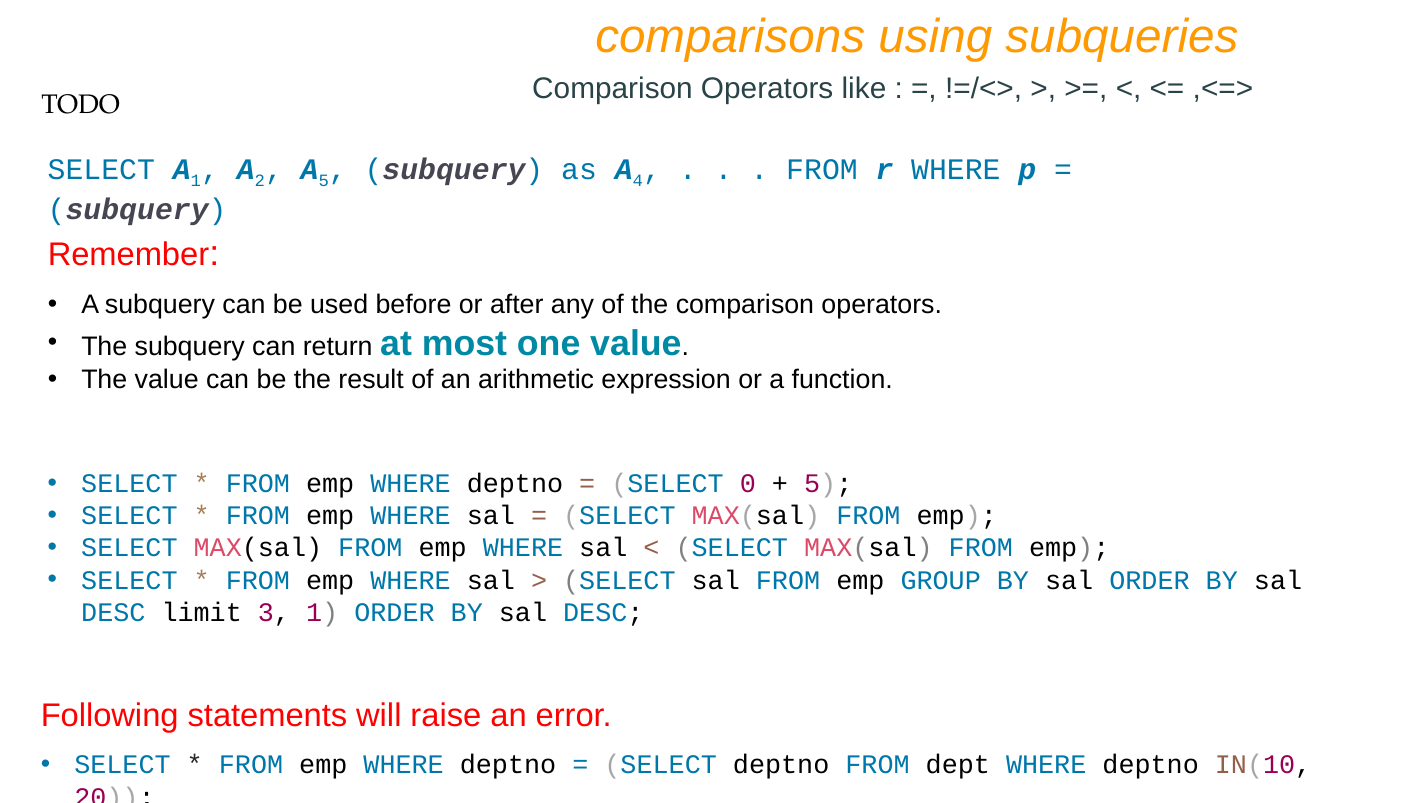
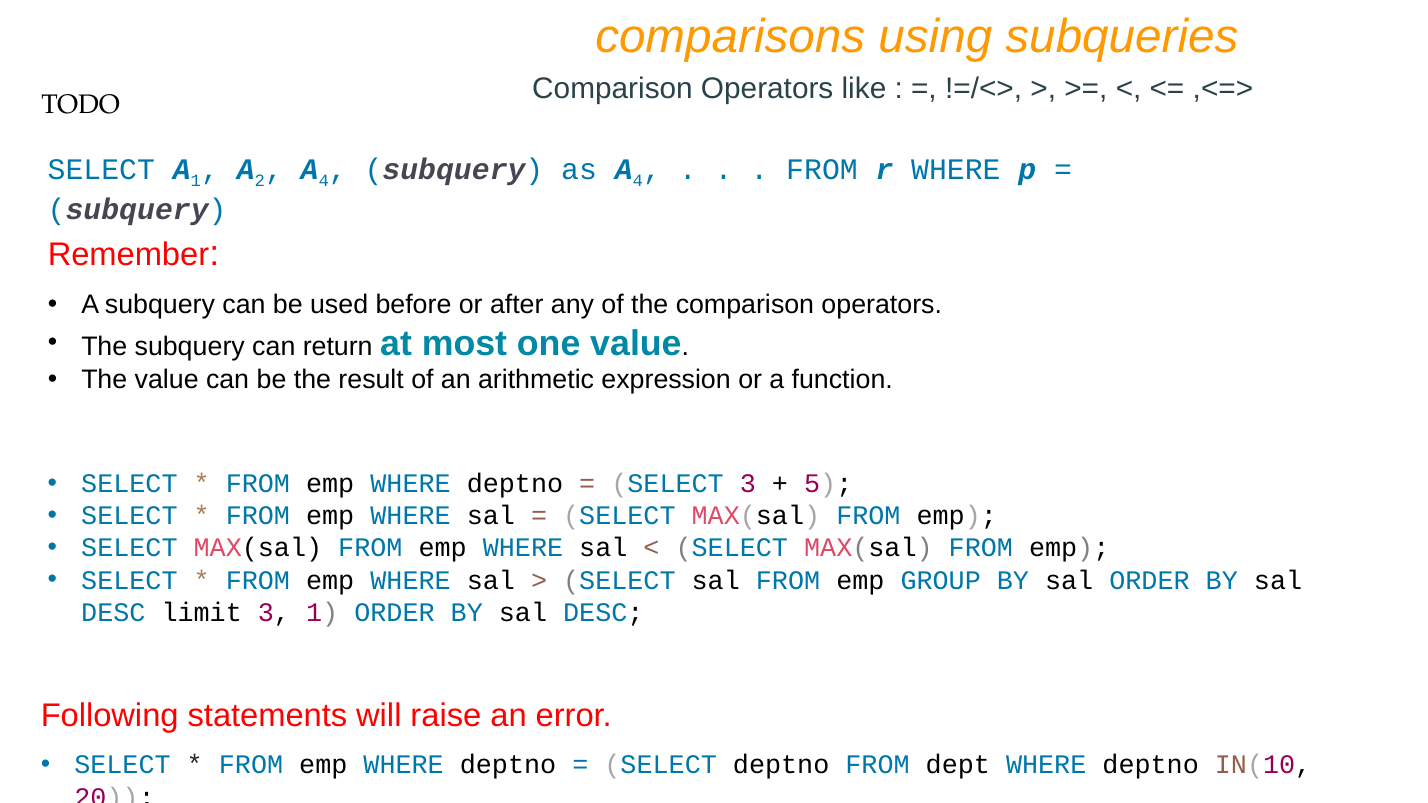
5 at (324, 181): 5 -> 4
SELECT 0: 0 -> 3
